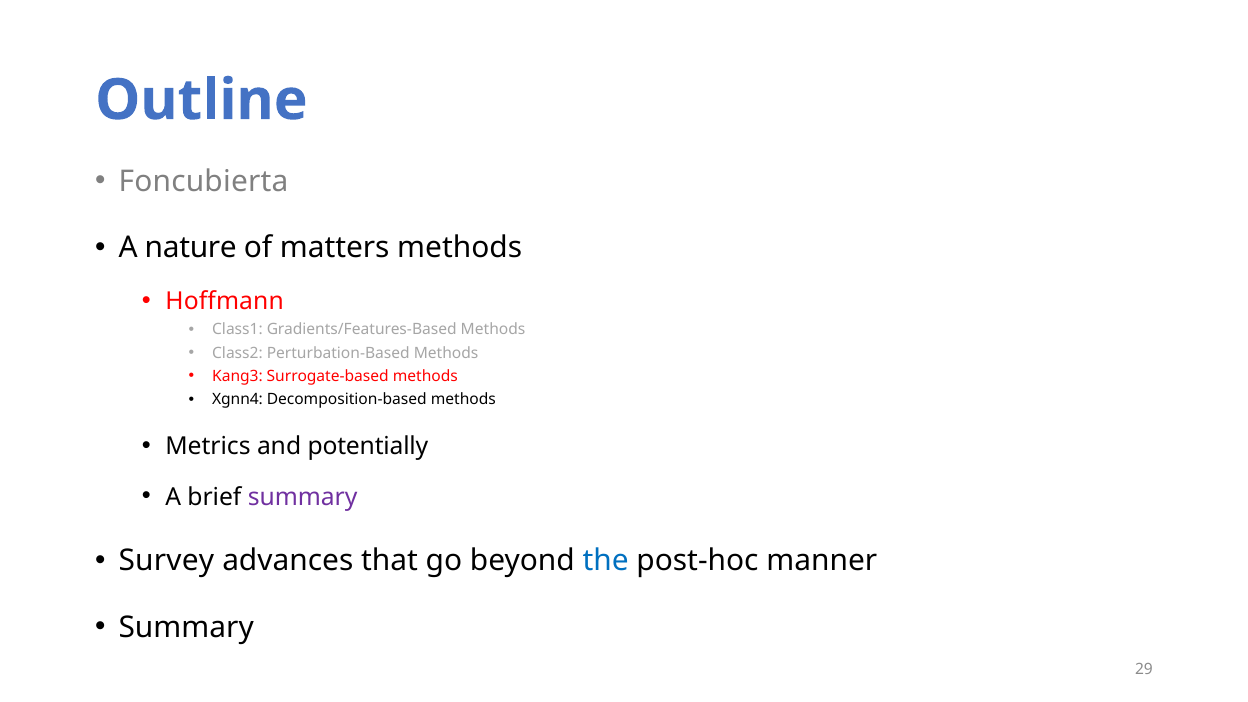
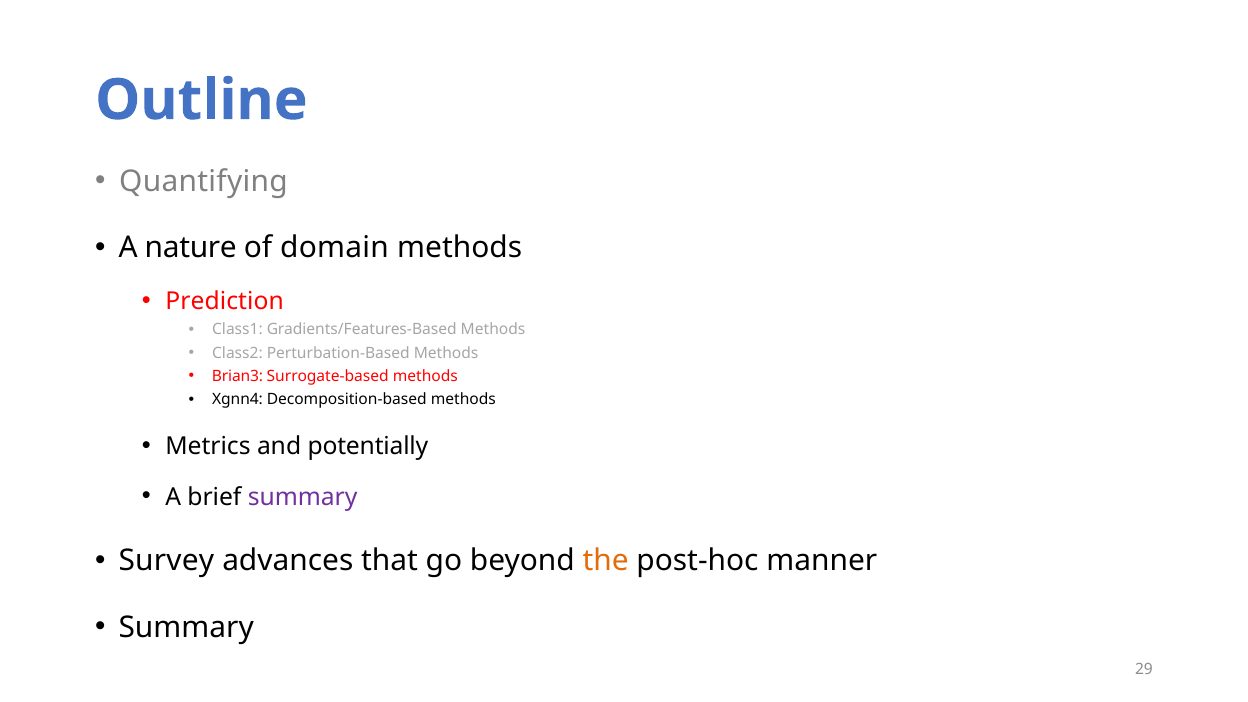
Foncubierta: Foncubierta -> Quantifying
matters: matters -> domain
Hoffmann: Hoffmann -> Prediction
Kang3: Kang3 -> Brian3
the colour: blue -> orange
